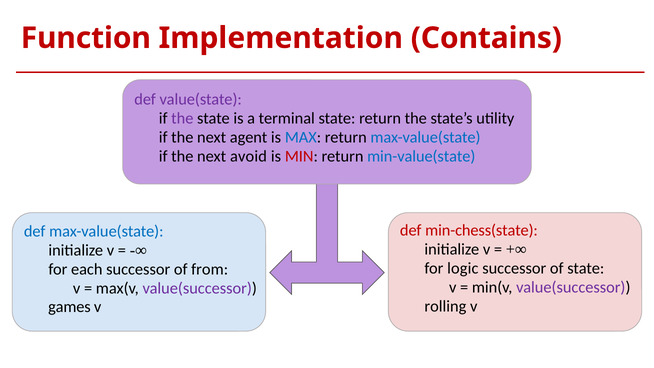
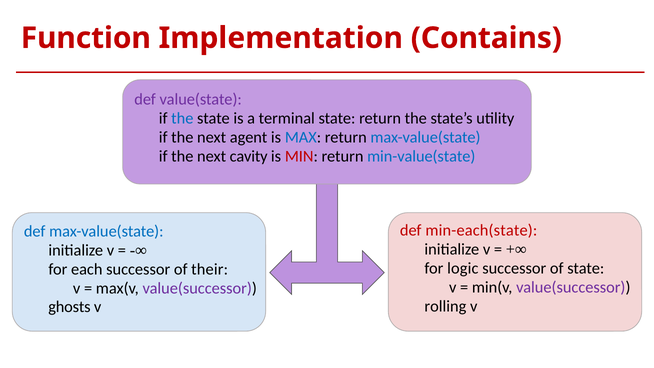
the at (182, 118) colour: purple -> blue
avoid: avoid -> cavity
min-chess(state: min-chess(state -> min-each(state
from: from -> their
games: games -> ghosts
